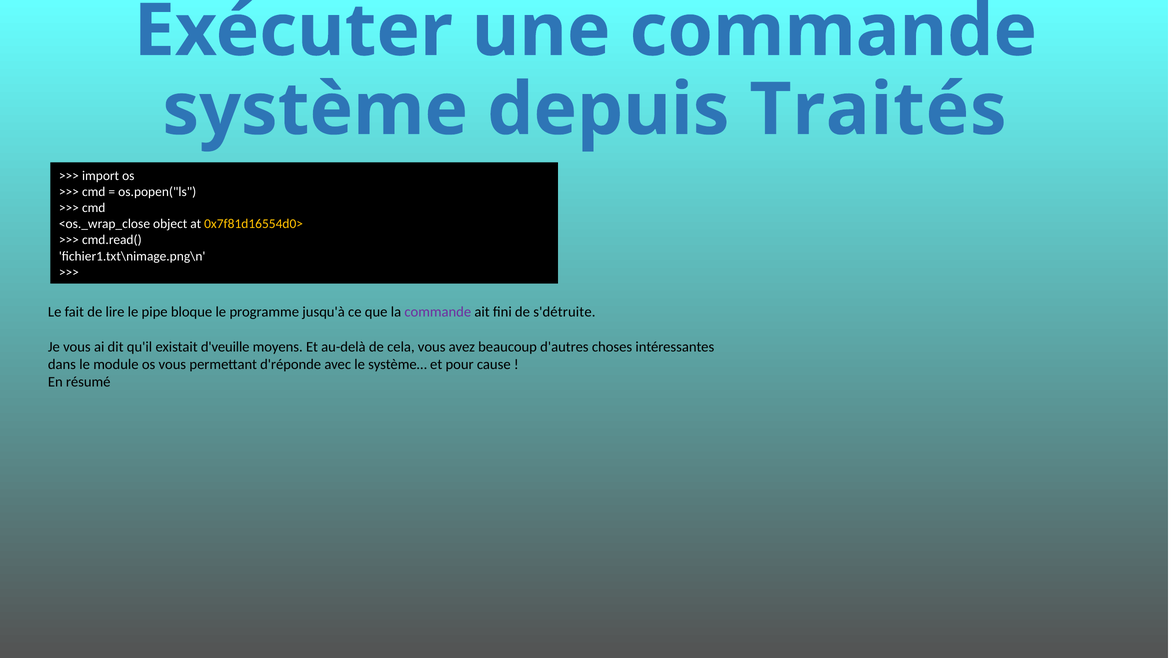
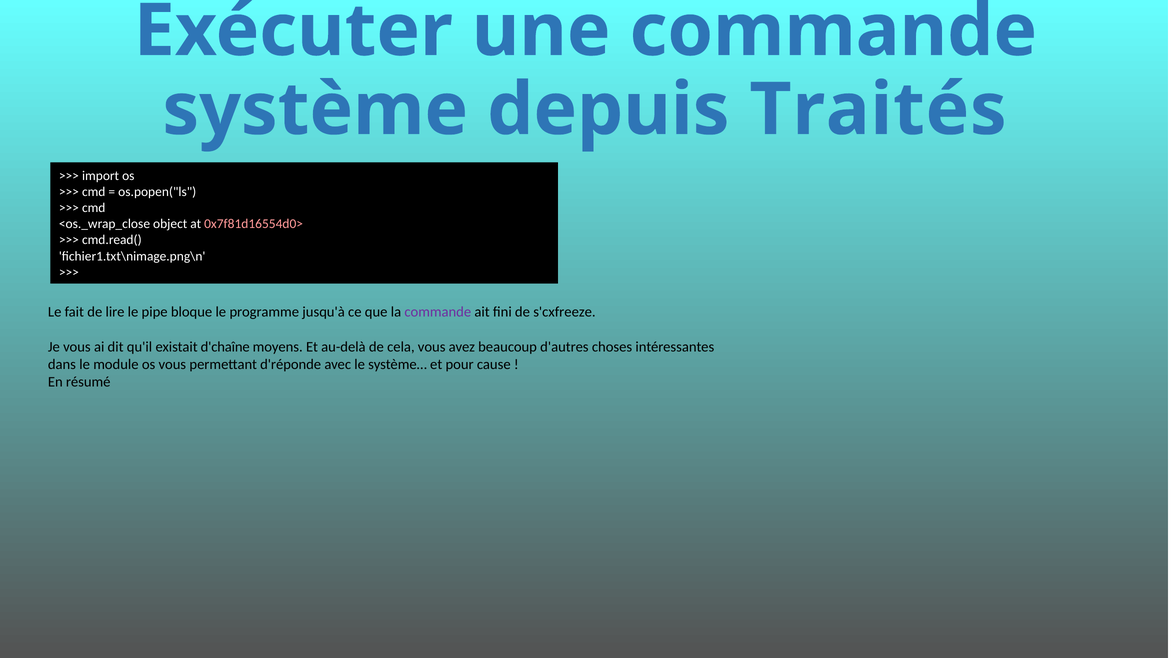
0x7f81d16554d0> colour: yellow -> pink
s'détruite: s'détruite -> s'cxfreeze
d'veuille: d'veuille -> d'chaîne
